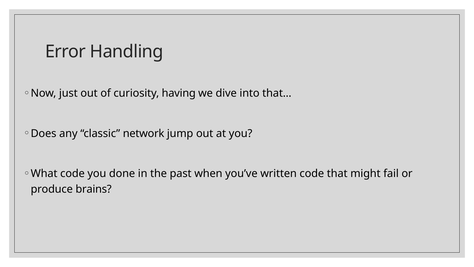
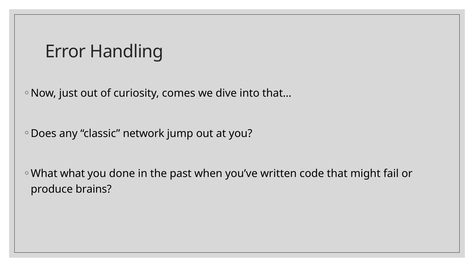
having: having -> comes
What code: code -> what
